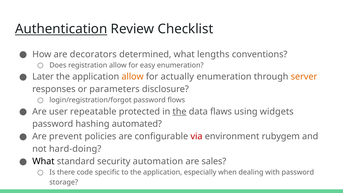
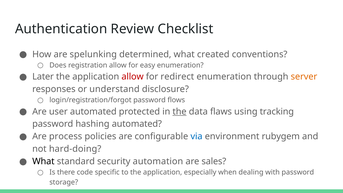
Authentication underline: present -> none
decorators: decorators -> spelunking
lengths: lengths -> created
allow at (133, 77) colour: orange -> red
actually: actually -> redirect
parameters: parameters -> understand
user repeatable: repeatable -> automated
widgets: widgets -> tracking
prevent: prevent -> process
via colour: red -> blue
